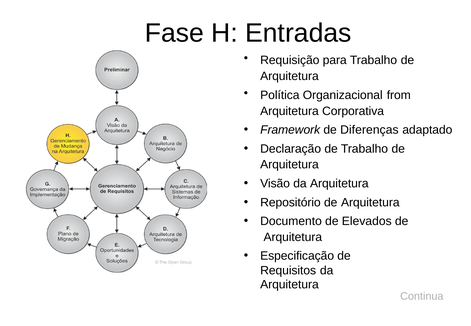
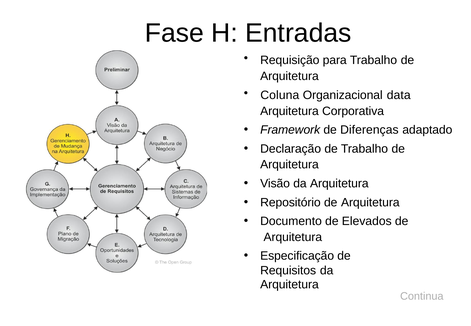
Política: Política -> Coluna
from: from -> data
